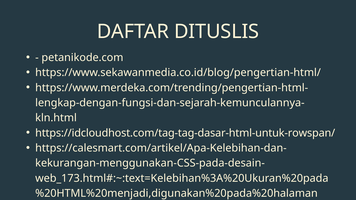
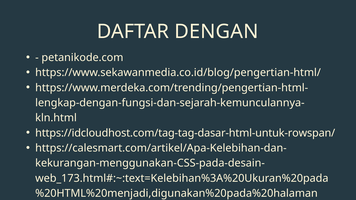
DITUSLIS: DITUSLIS -> DENGAN
